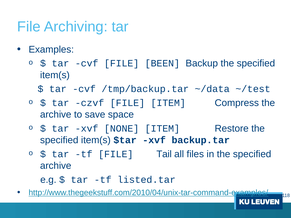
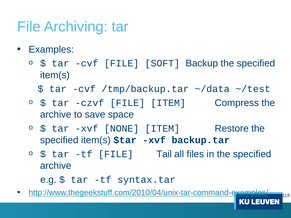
BEEN: BEEN -> SOFT
listed.tar: listed.tar -> syntax.tar
